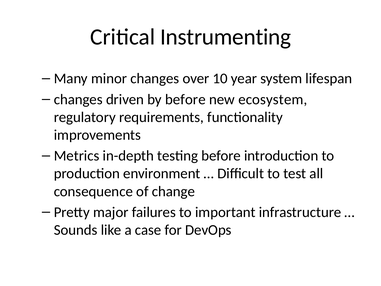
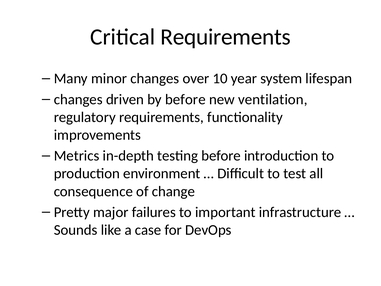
Critical Instrumenting: Instrumenting -> Requirements
ecosystem: ecosystem -> ventilation
